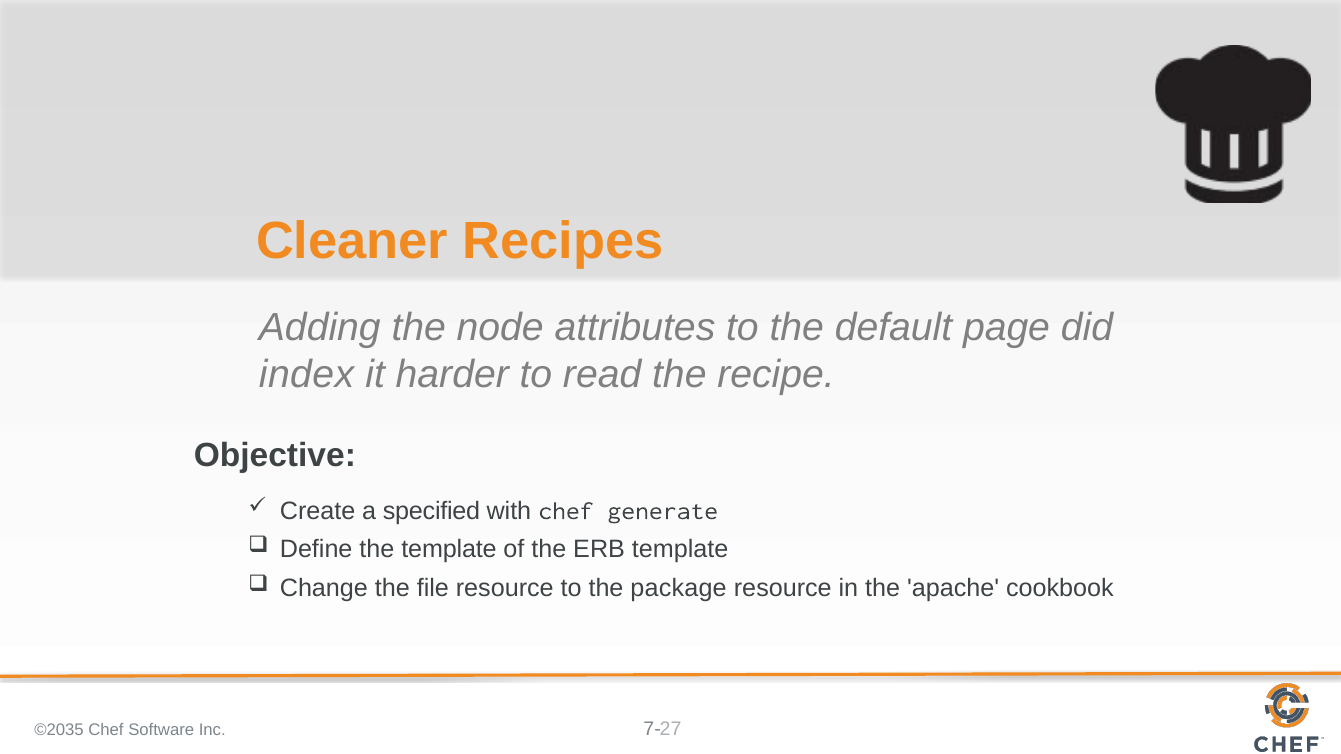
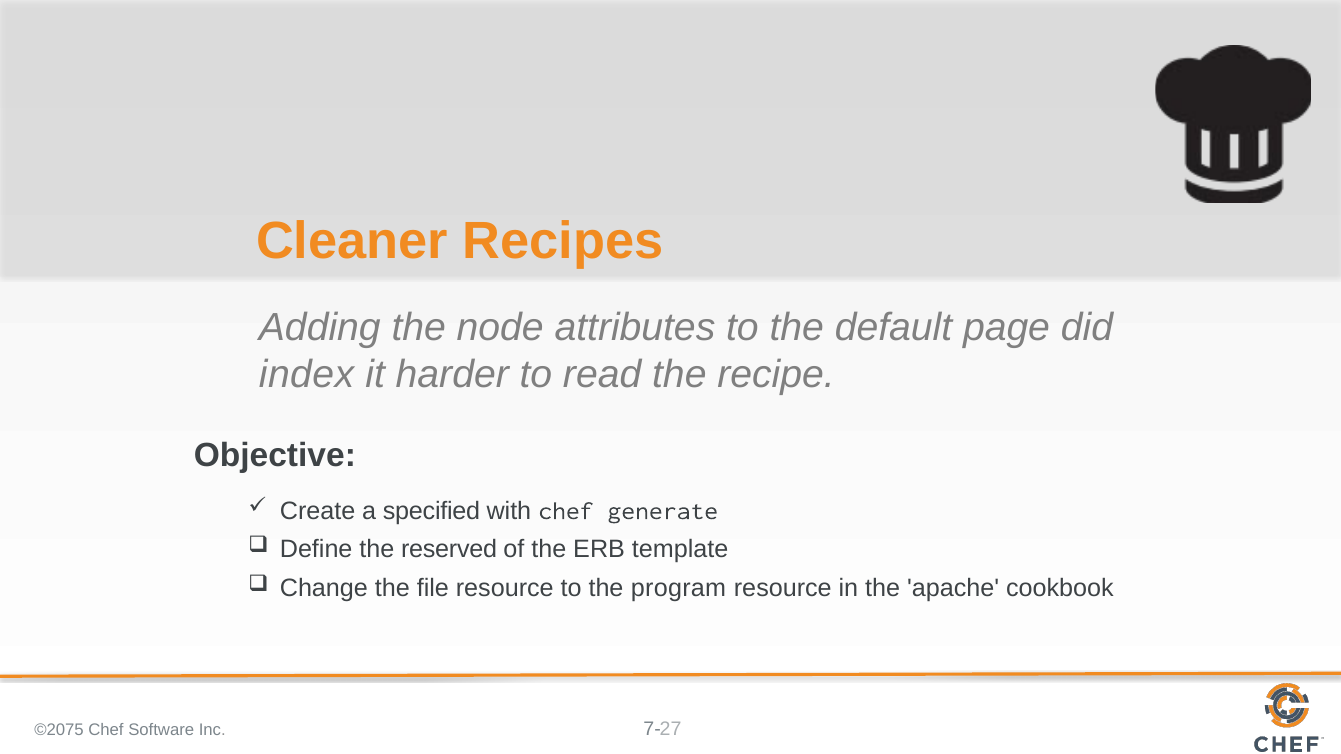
the template: template -> reserved
package: package -> program
©2035: ©2035 -> ©2075
